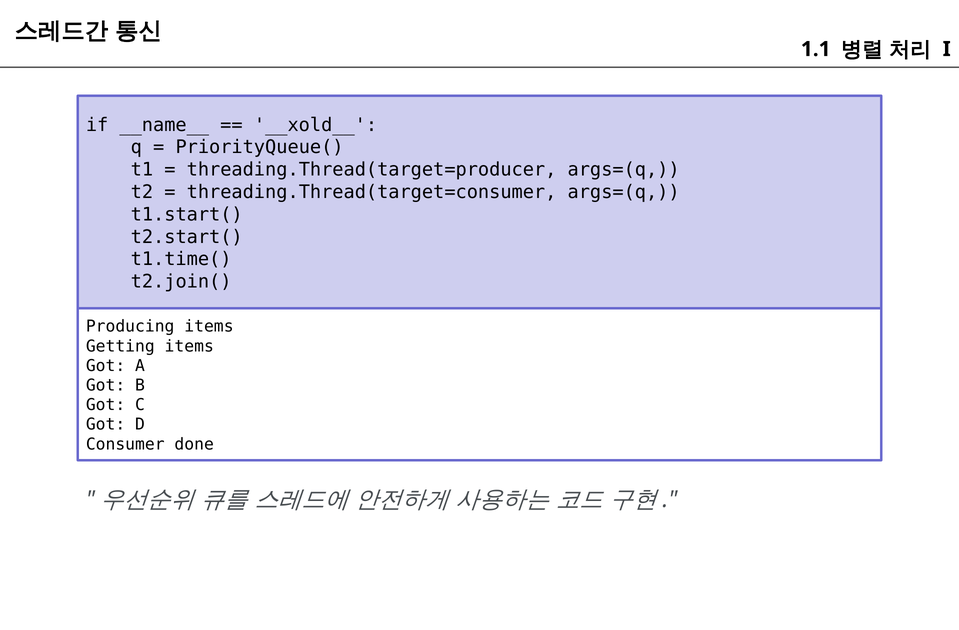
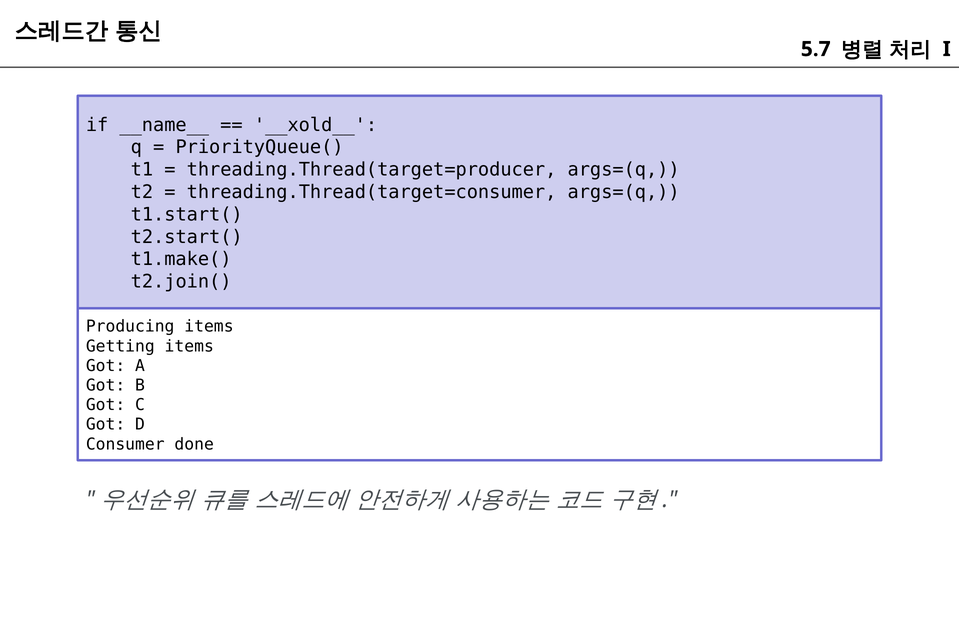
1.1: 1.1 -> 5.7
t1.time(: t1.time( -> t1.make(
